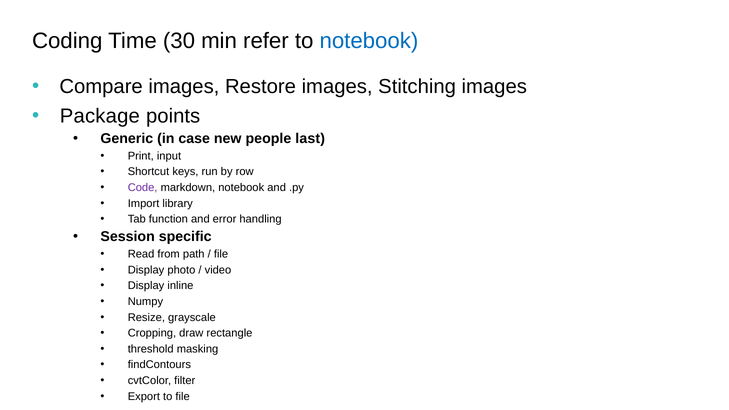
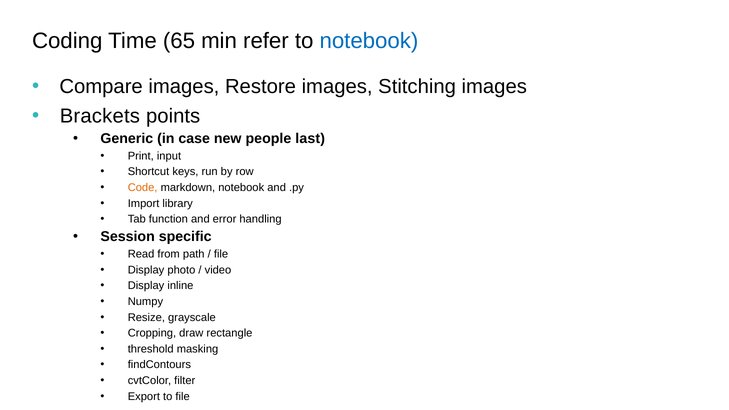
30: 30 -> 65
Package: Package -> Brackets
Code colour: purple -> orange
